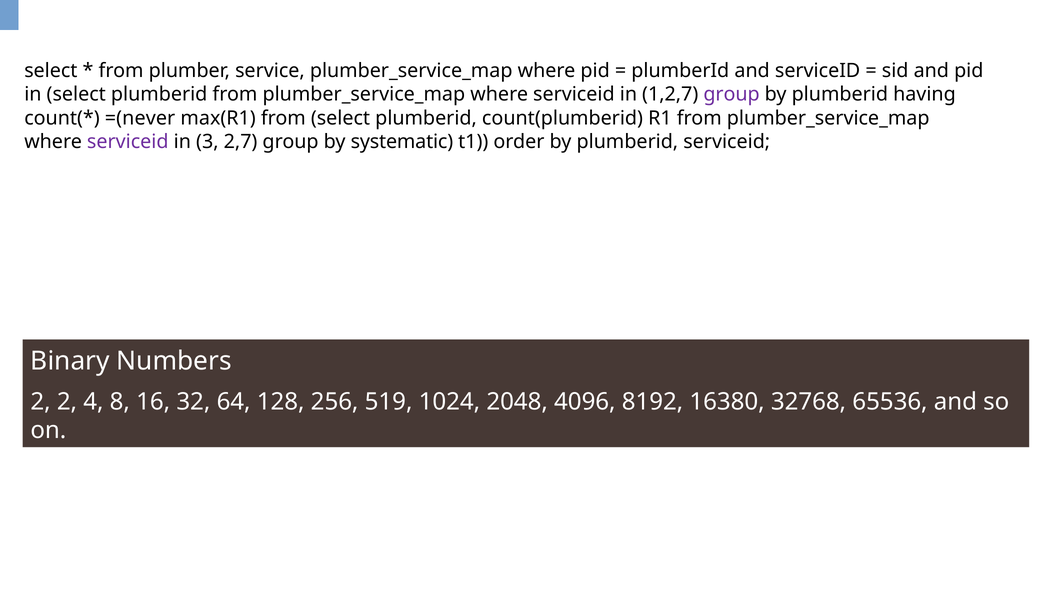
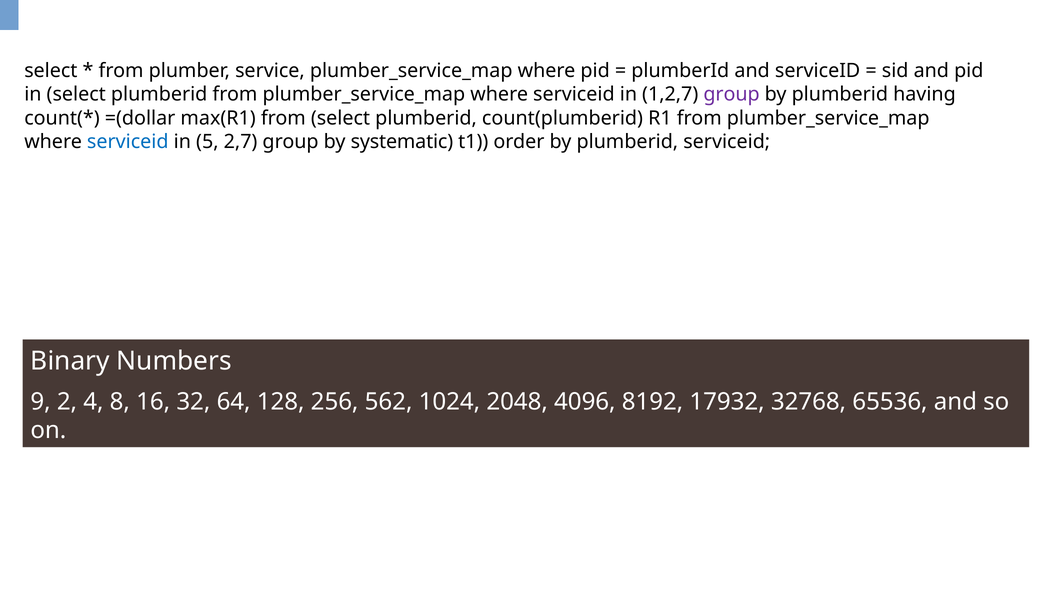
=(never: =(never -> =(dollar
serviceid at (128, 142) colour: purple -> blue
3: 3 -> 5
2 at (41, 401): 2 -> 9
519: 519 -> 562
16380: 16380 -> 17932
